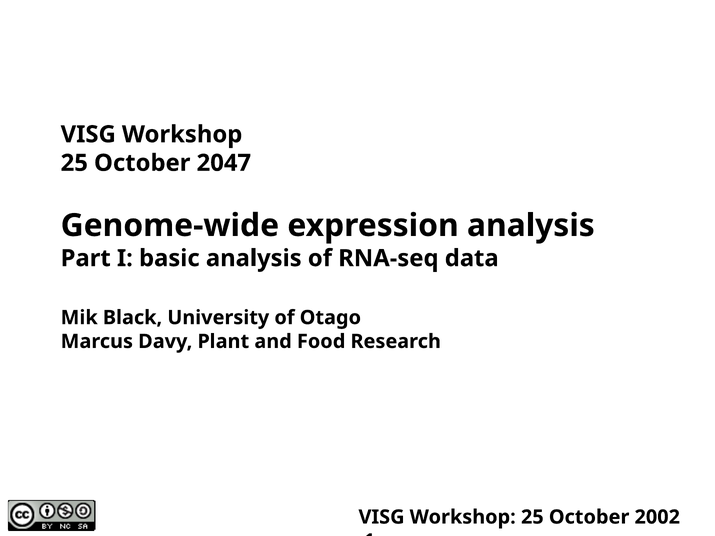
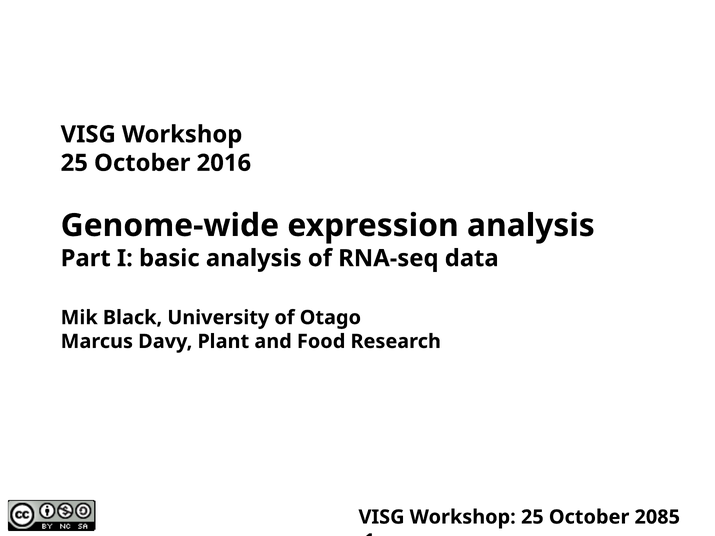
2047: 2047 -> 2016
2002: 2002 -> 2085
